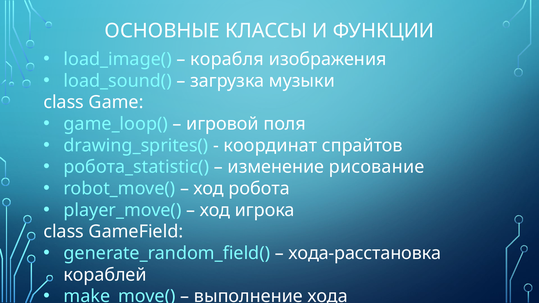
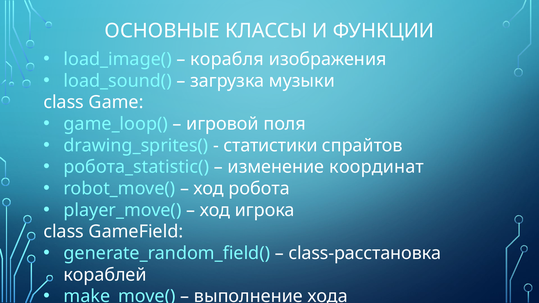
координат: координат -> статистики
рисование: рисование -> координат
хода-расстановка: хода-расстановка -> class-расстановка
